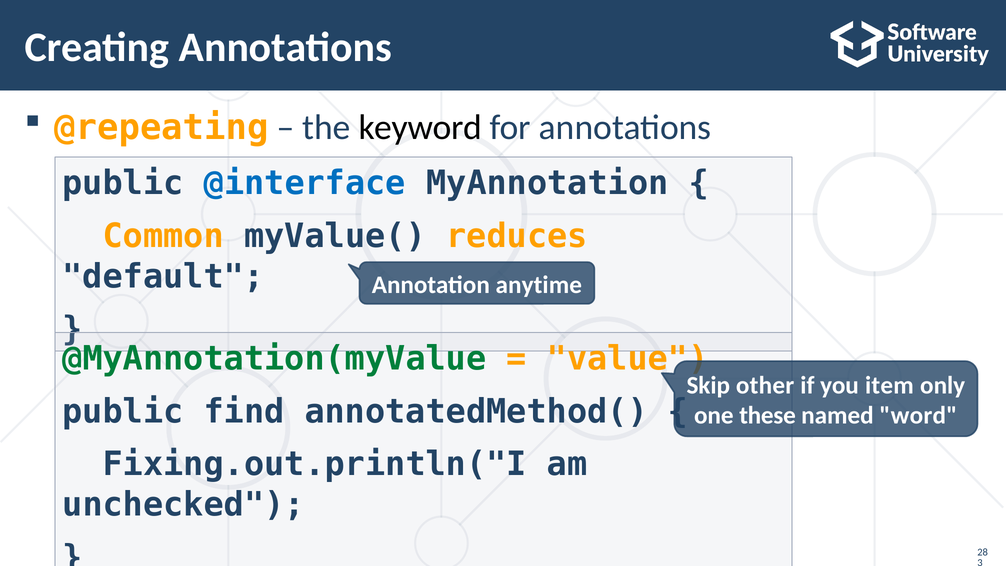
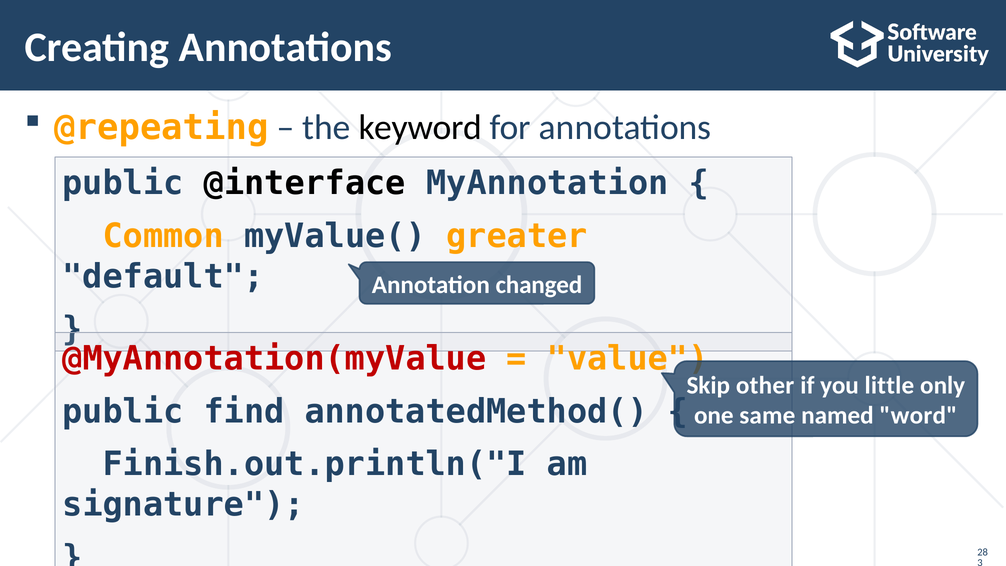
@interface colour: blue -> black
reduces: reduces -> greater
anytime: anytime -> changed
@MyAnnotation(myValue colour: green -> red
item: item -> little
these: these -> same
Fixing.out.println("I: Fixing.out.println("I -> Finish.out.println("I
unchecked: unchecked -> signature
